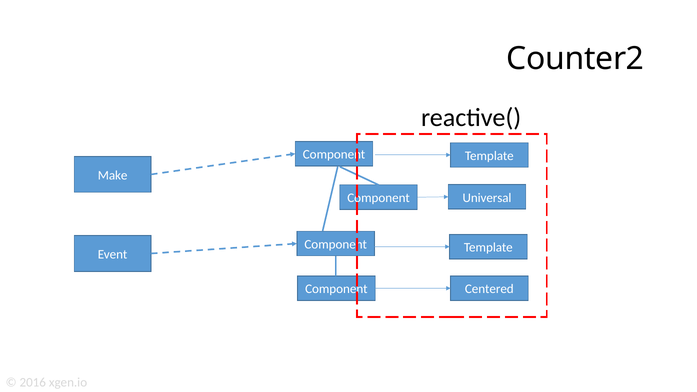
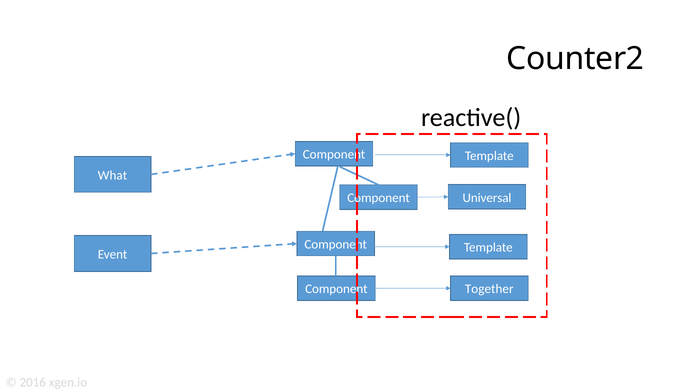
Make: Make -> What
Centered: Centered -> Together
